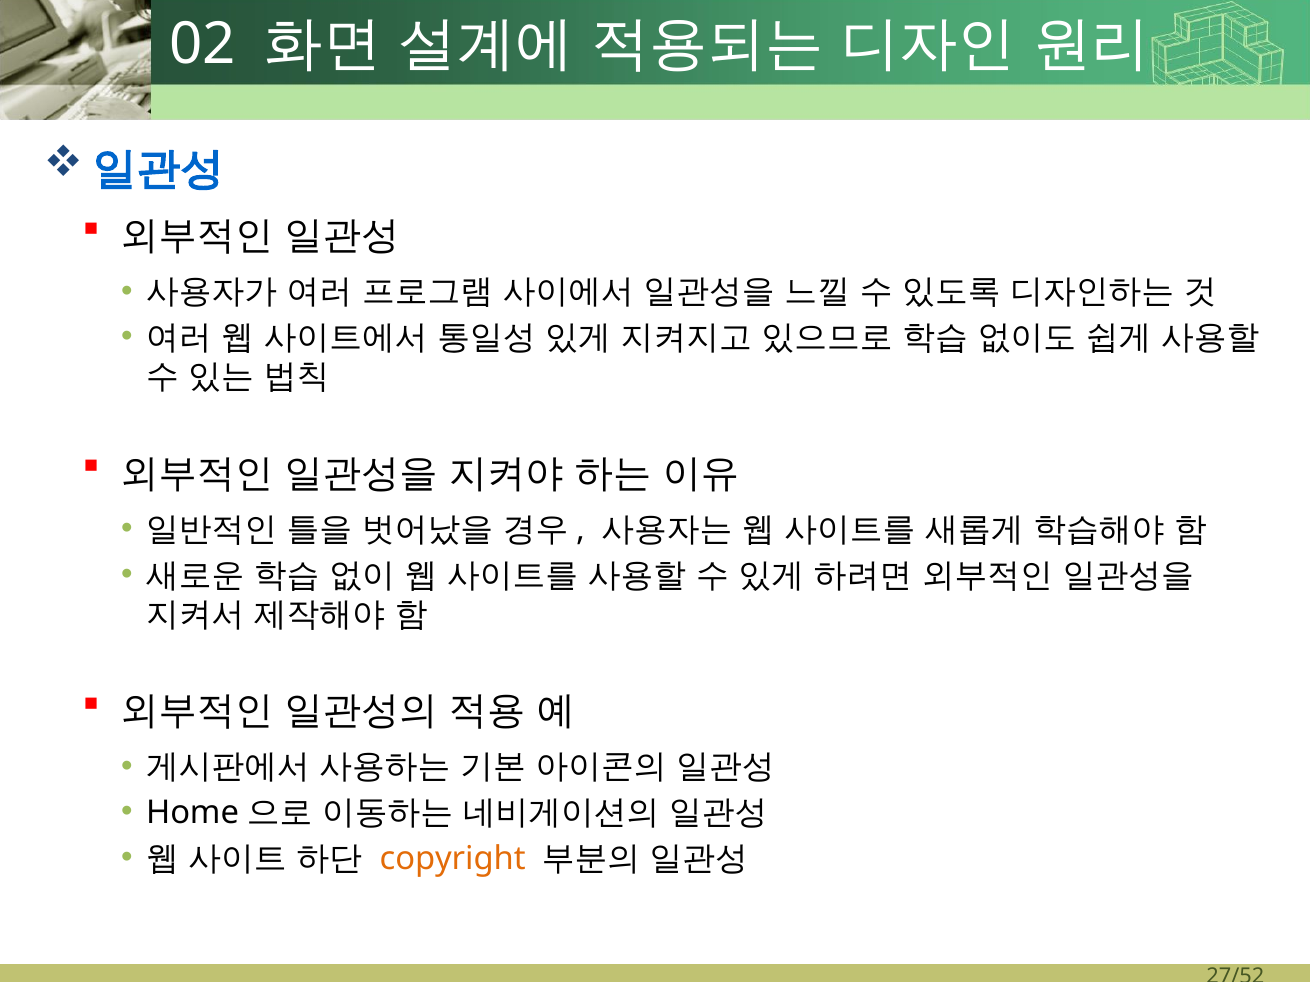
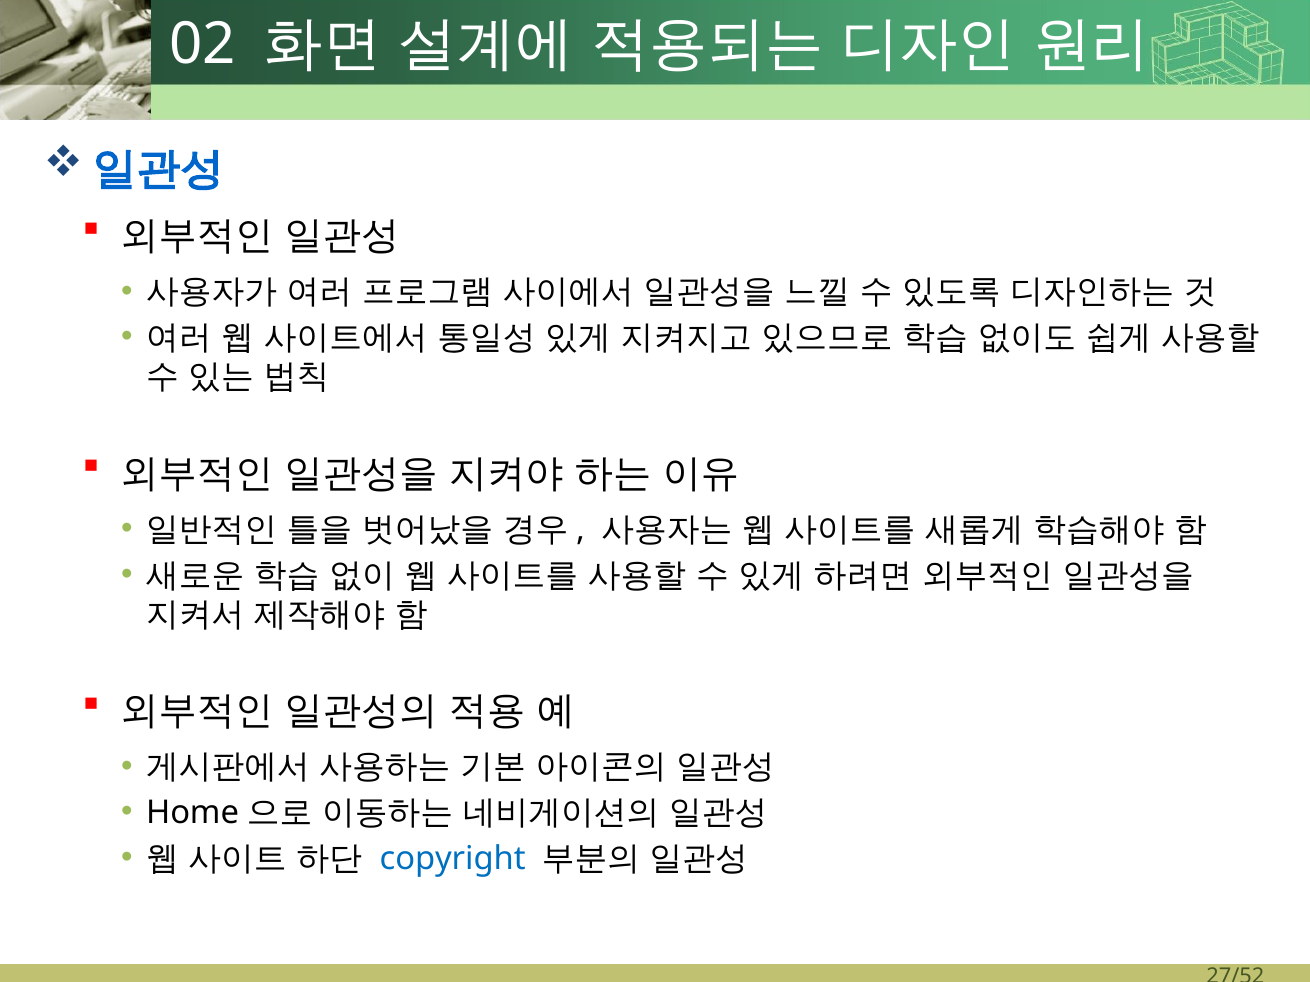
copyright colour: orange -> blue
